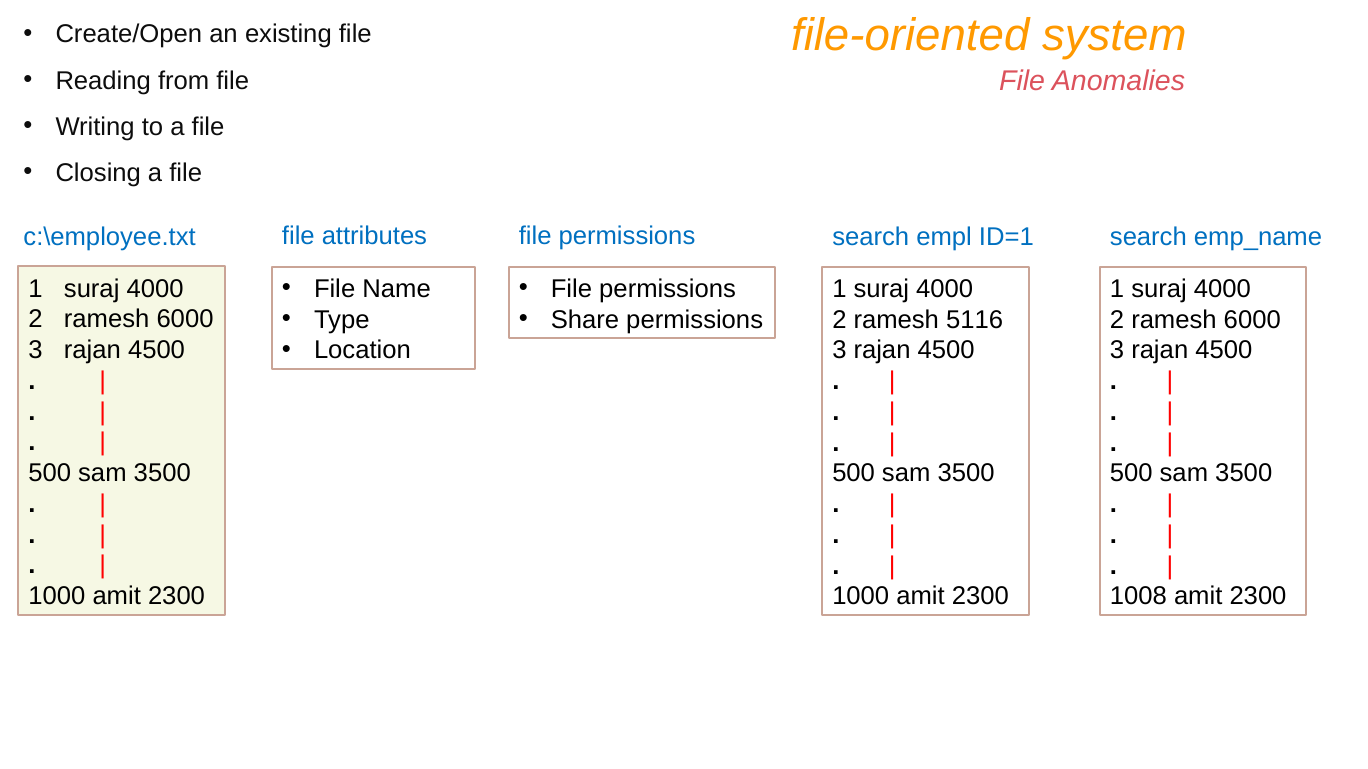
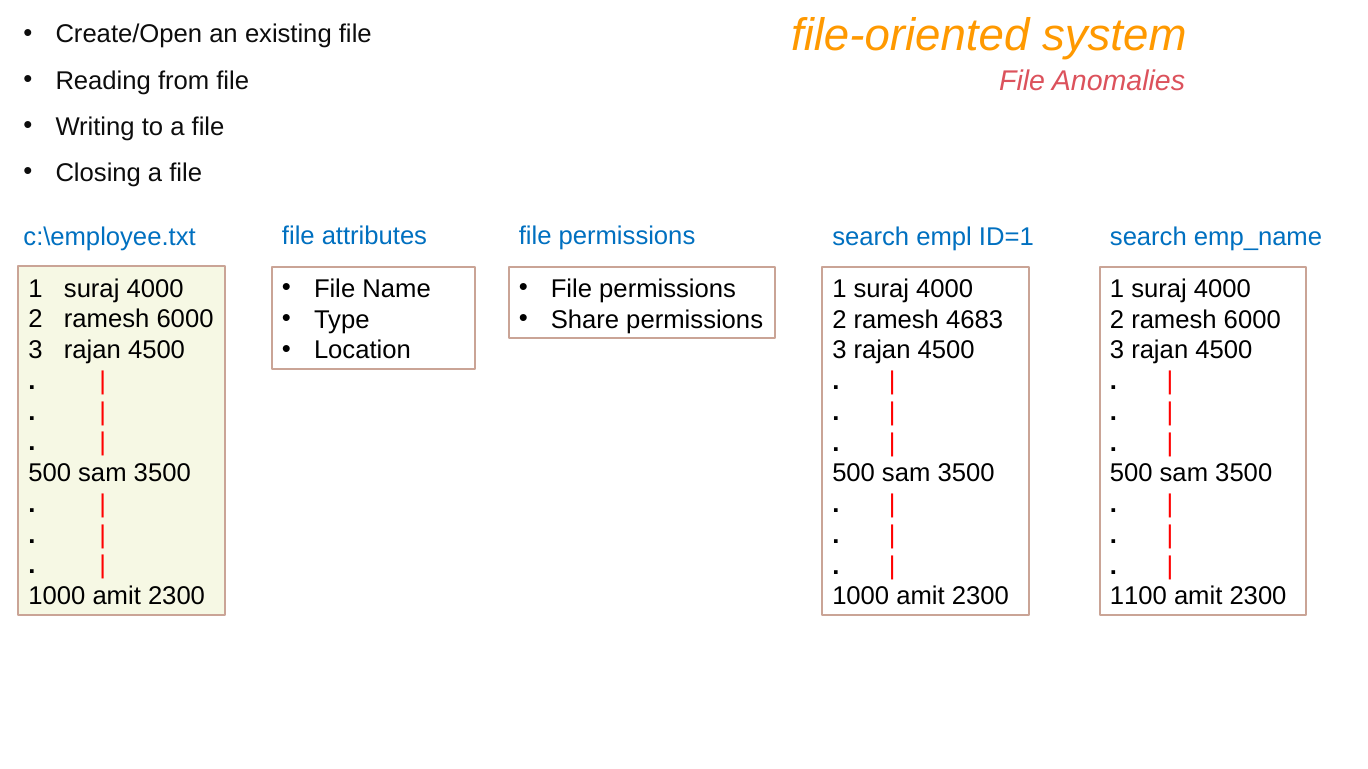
5116: 5116 -> 4683
1008: 1008 -> 1100
